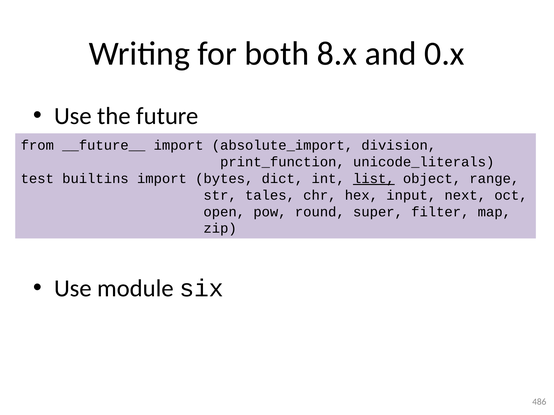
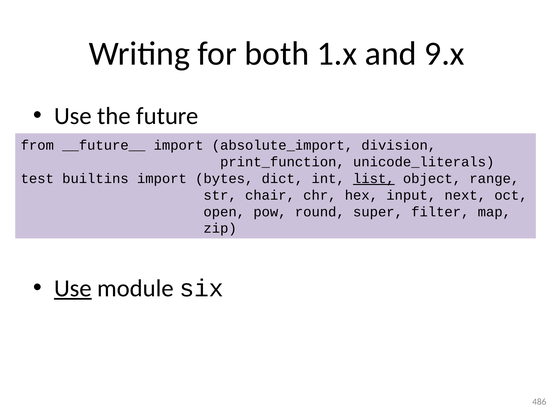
8.x: 8.x -> 1.x
0.x: 0.x -> 9.x
tales: tales -> chair
Use at (73, 289) underline: none -> present
